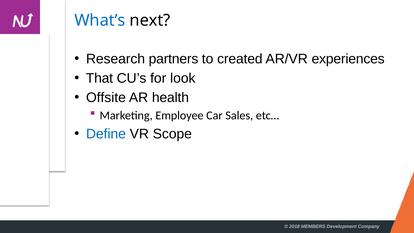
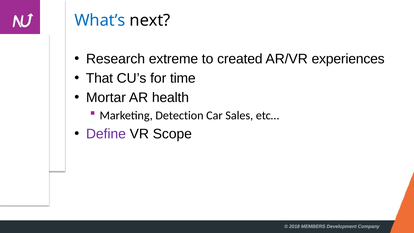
partners: partners -> extreme
look: look -> time
Offsite: Offsite -> Mortar
Employee: Employee -> Detection
Define colour: blue -> purple
